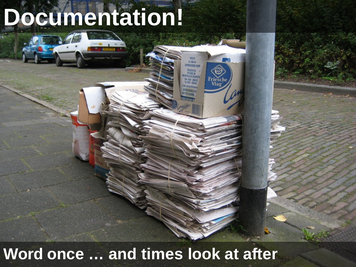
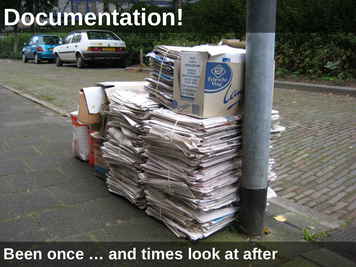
Word: Word -> Been
